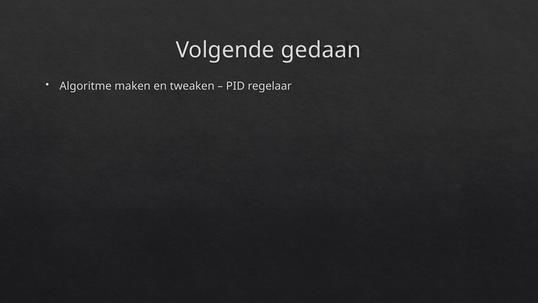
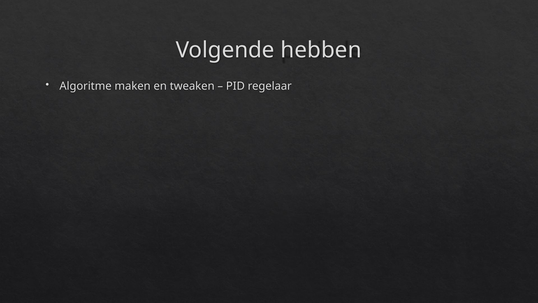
gedaan: gedaan -> hebben
